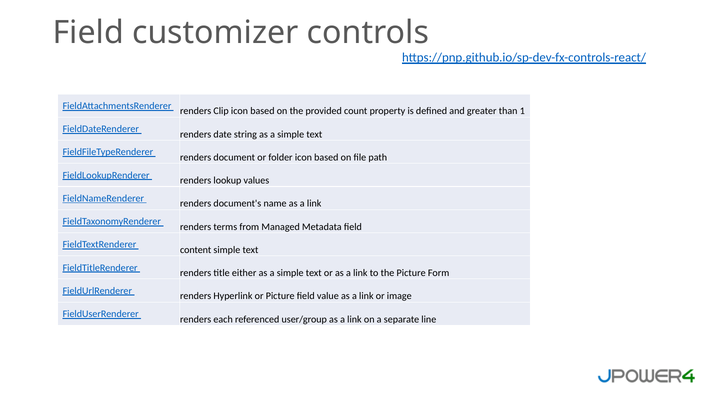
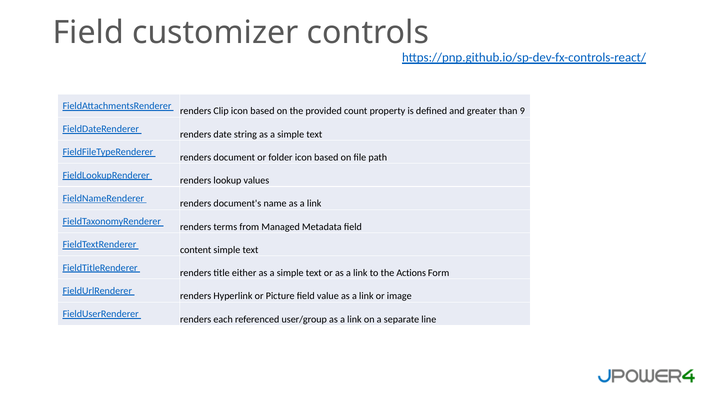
1: 1 -> 9
the Picture: Picture -> Actions
